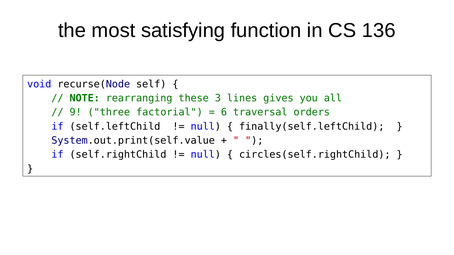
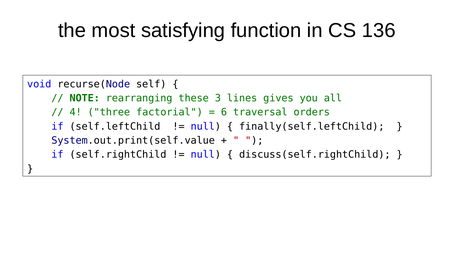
9: 9 -> 4
circles(self.rightChild: circles(self.rightChild -> discuss(self.rightChild
